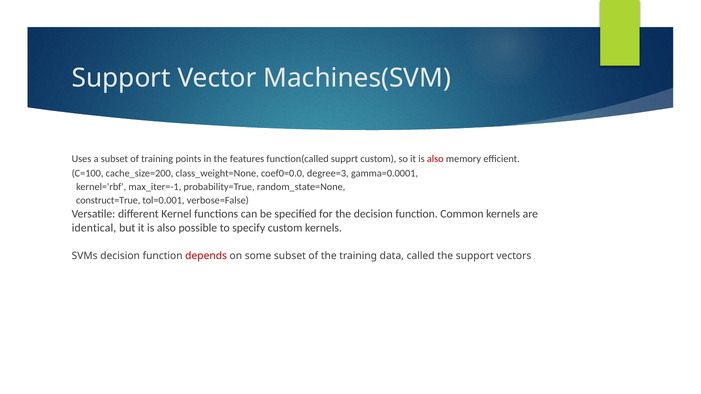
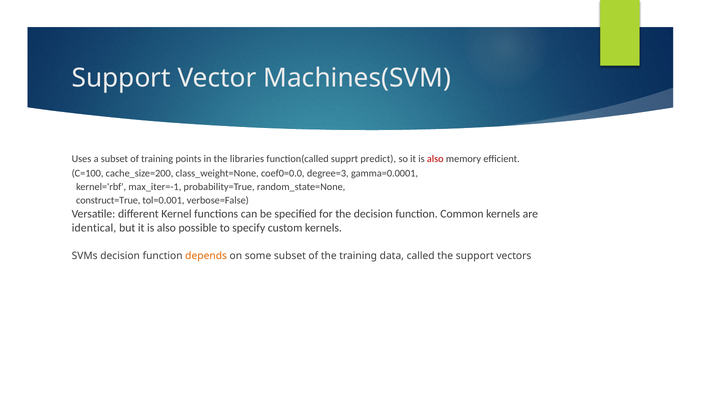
features: features -> libraries
supprt custom: custom -> predict
depends colour: red -> orange
